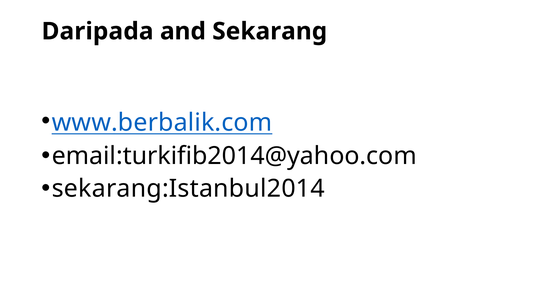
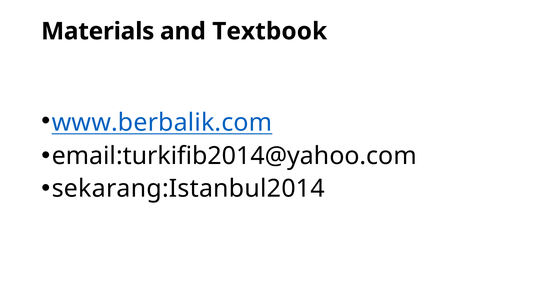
Daripada: Daripada -> Materials
Sekarang: Sekarang -> Textbook
